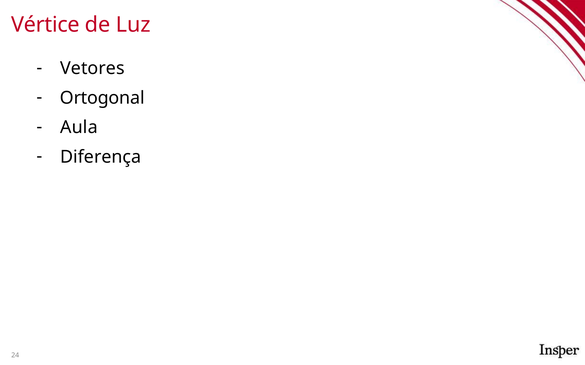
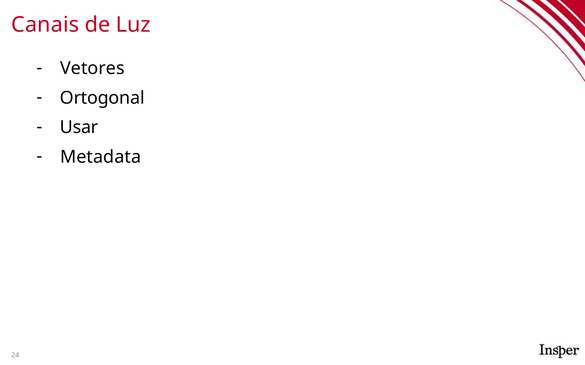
Vértice: Vértice -> Canais
Aula: Aula -> Usar
Diferença: Diferença -> Metadata
